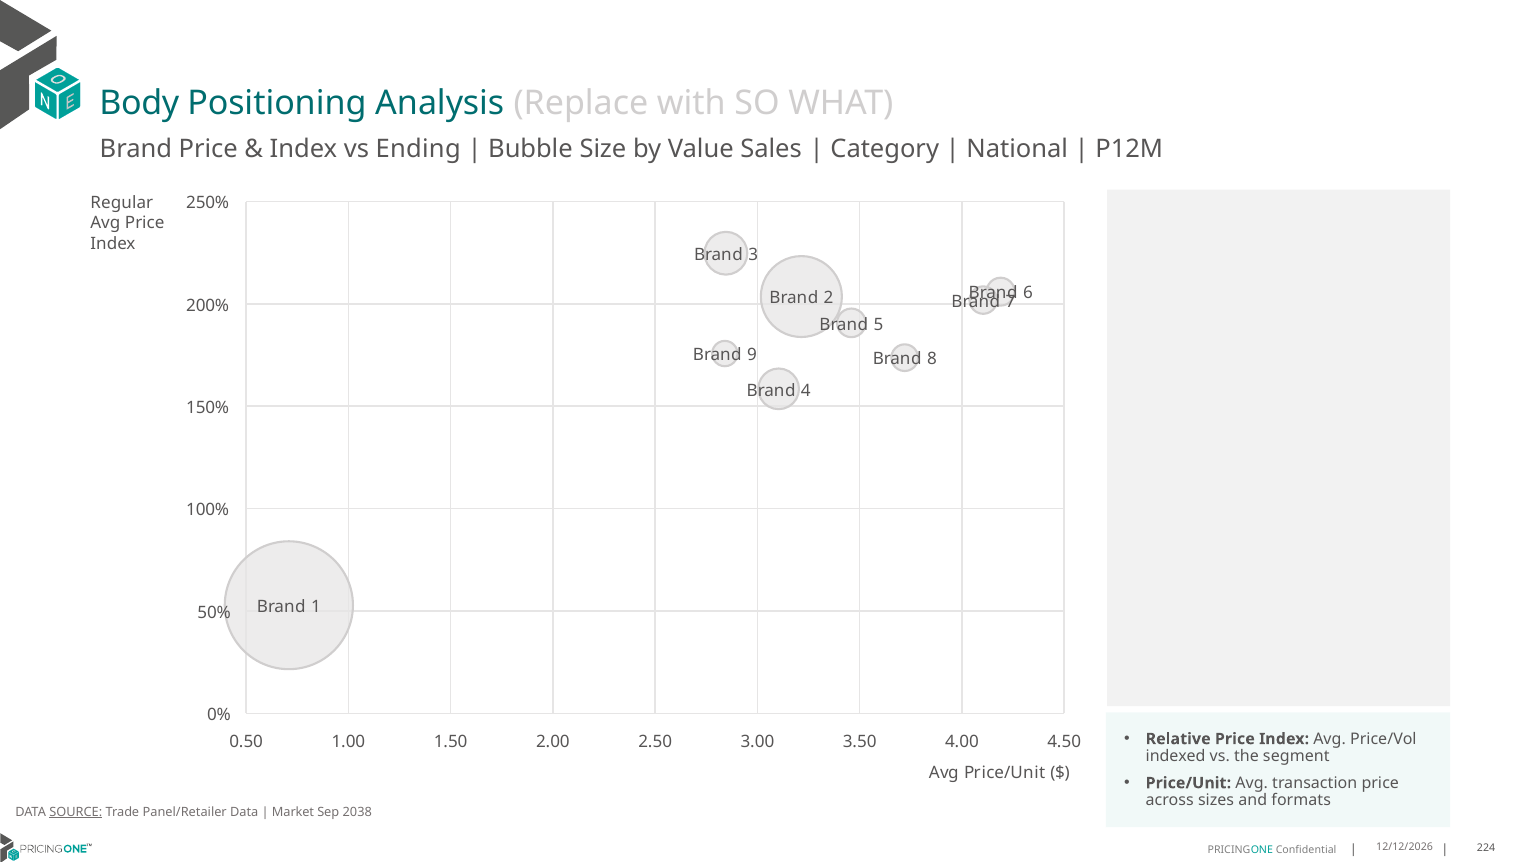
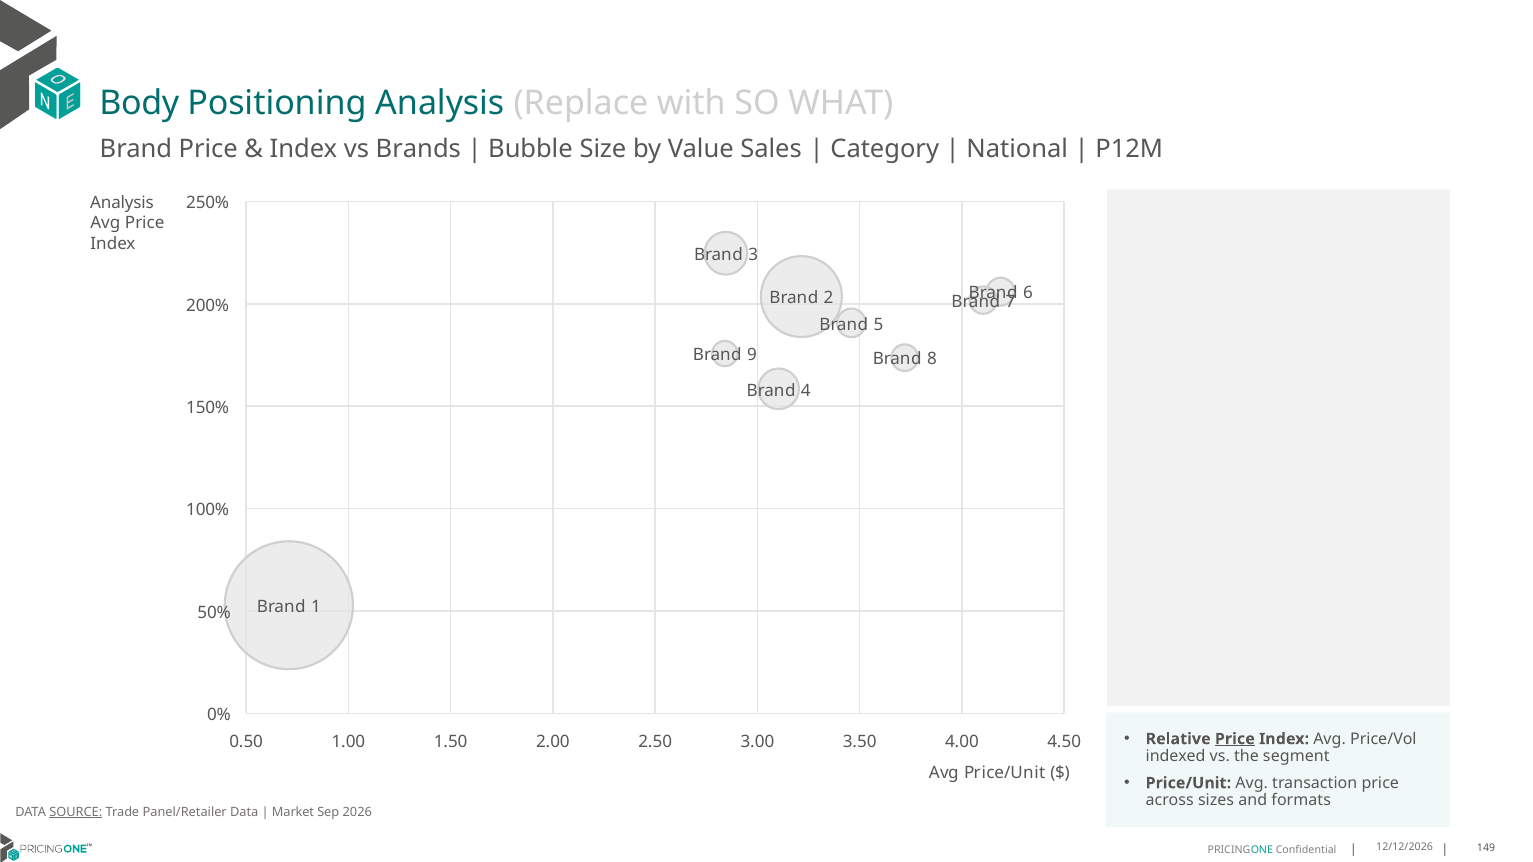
Ending: Ending -> Brands
Regular at (122, 203): Regular -> Analysis
Price at (1235, 739) underline: none -> present
2038: 2038 -> 2026
224: 224 -> 149
